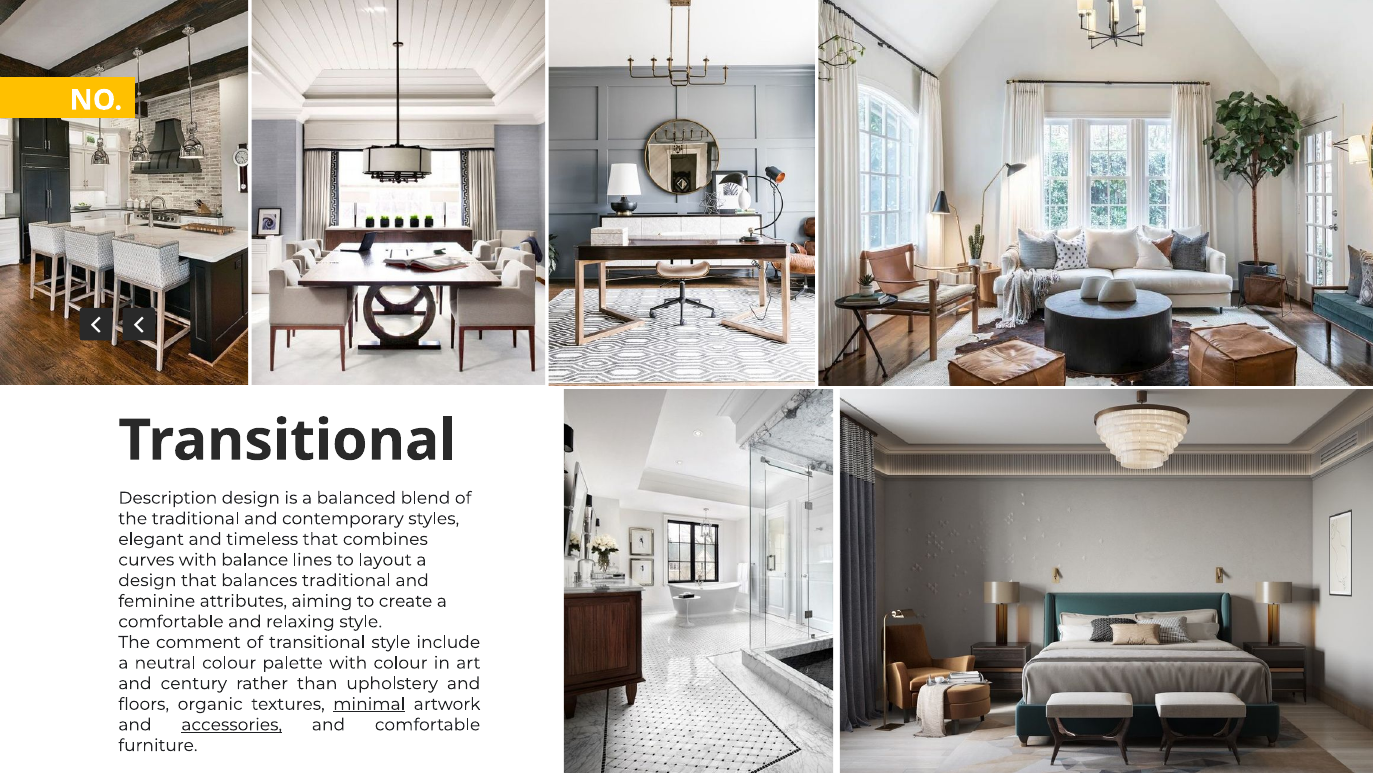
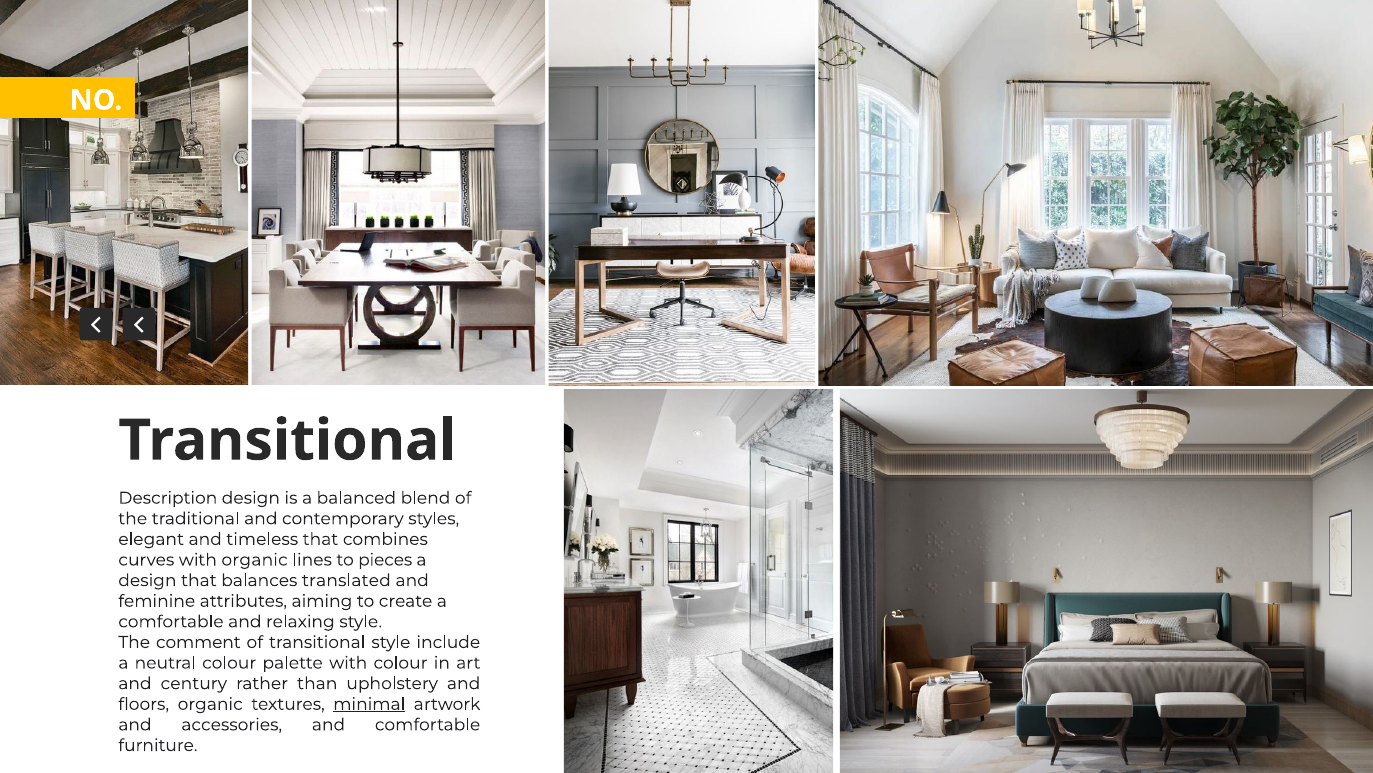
with balance: balance -> organic
layout: layout -> pieces
balances traditional: traditional -> translated
accessories underline: present -> none
